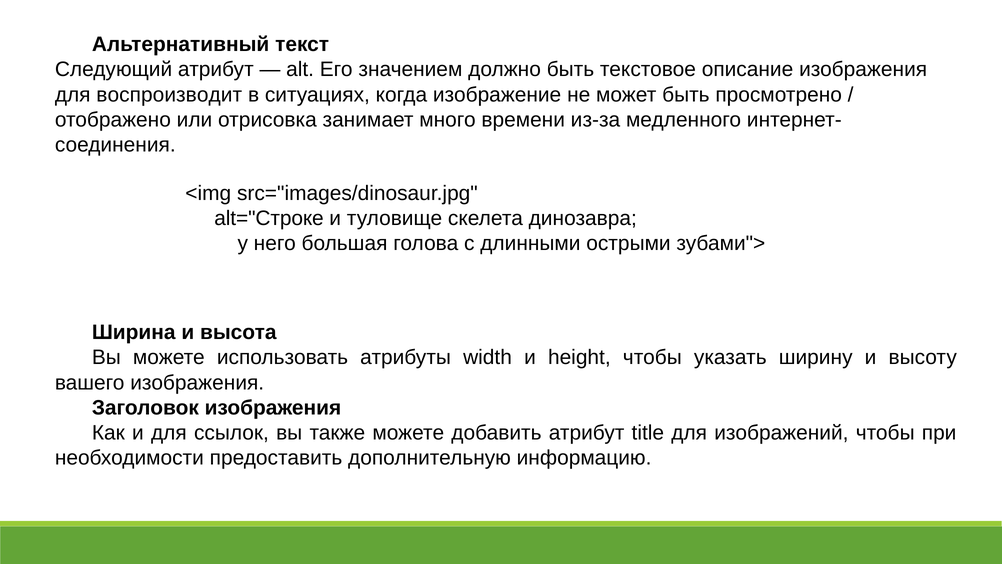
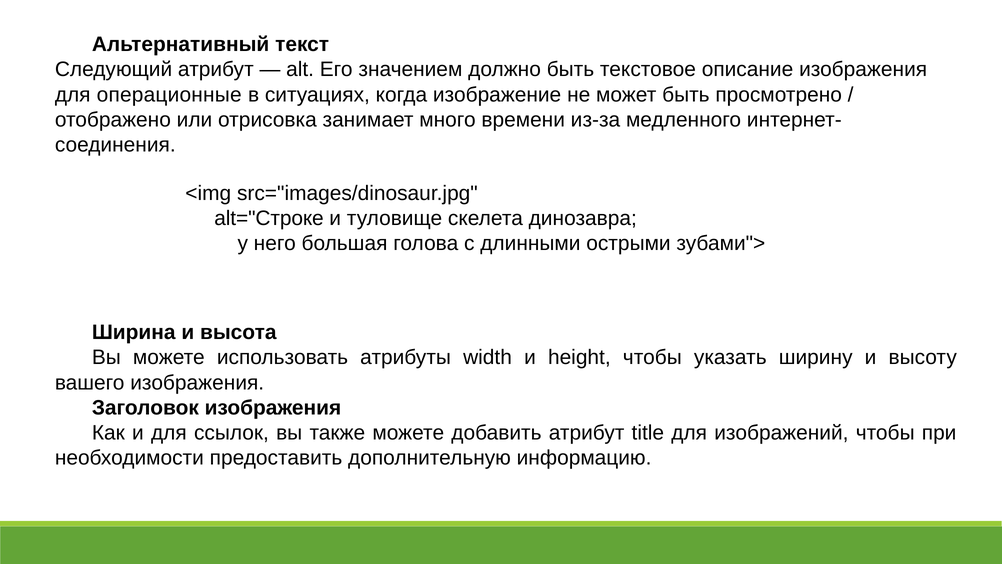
воспроизводит: воспроизводит -> операционные
